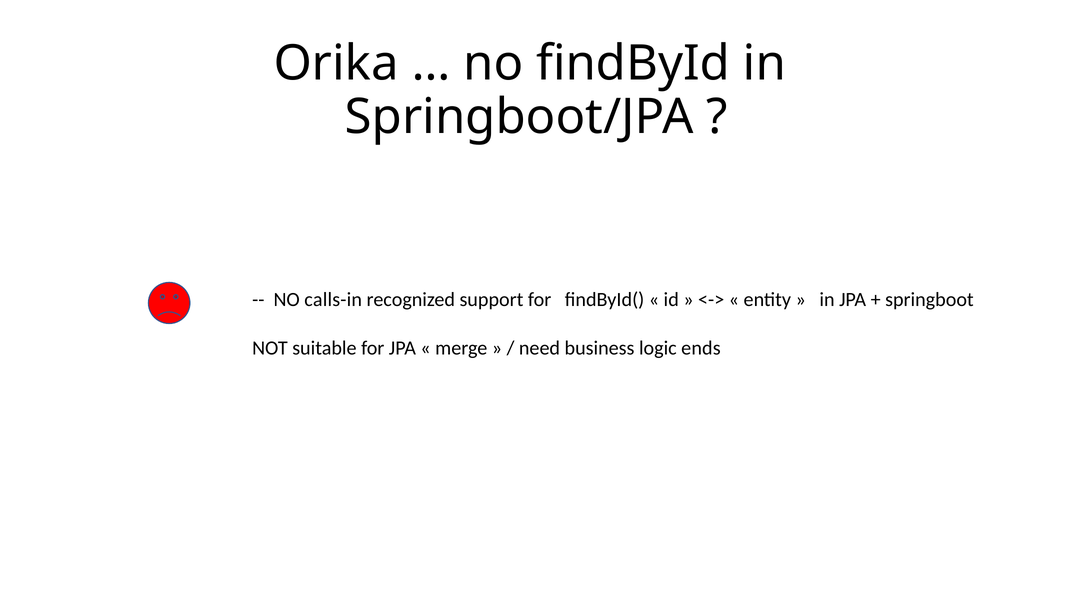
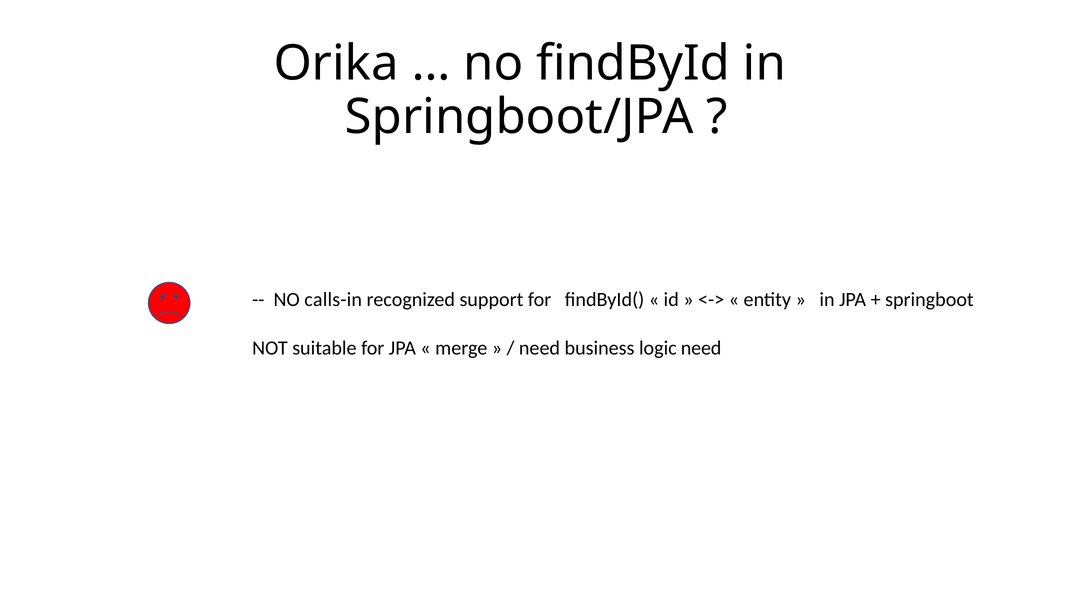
logic ends: ends -> need
